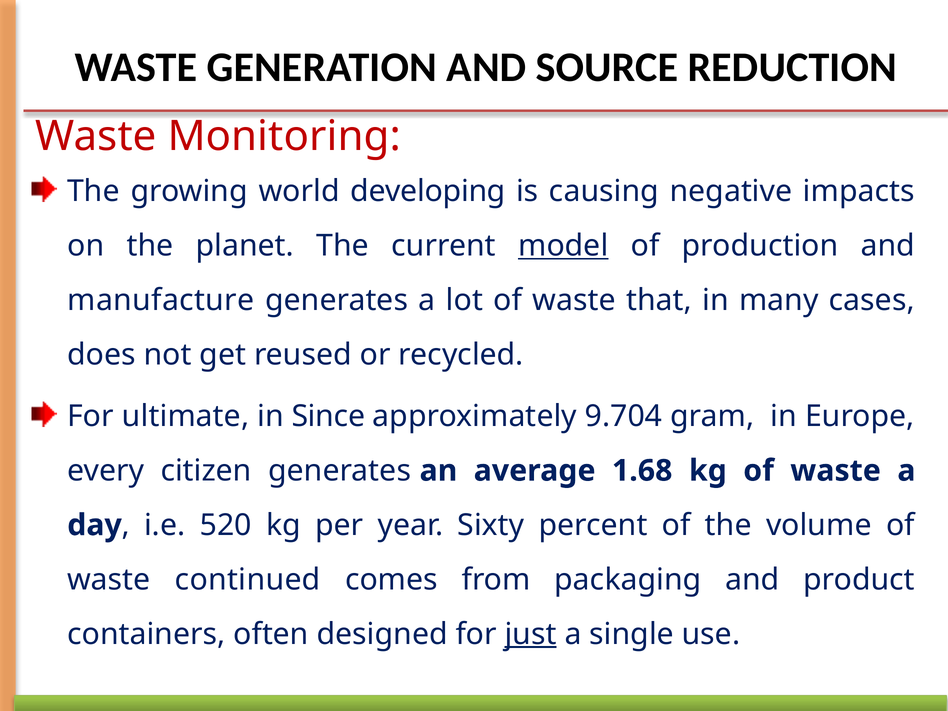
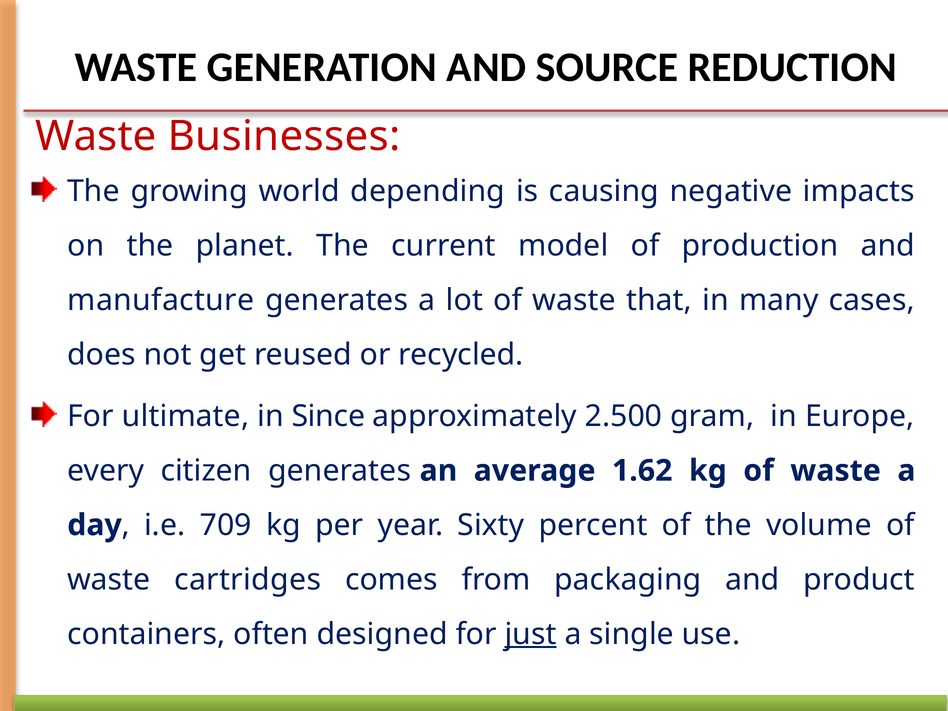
Monitoring: Monitoring -> Businesses
developing: developing -> depending
model underline: present -> none
9.704: 9.704 -> 2.500
1.68: 1.68 -> 1.62
520: 520 -> 709
continued: continued -> cartridges
